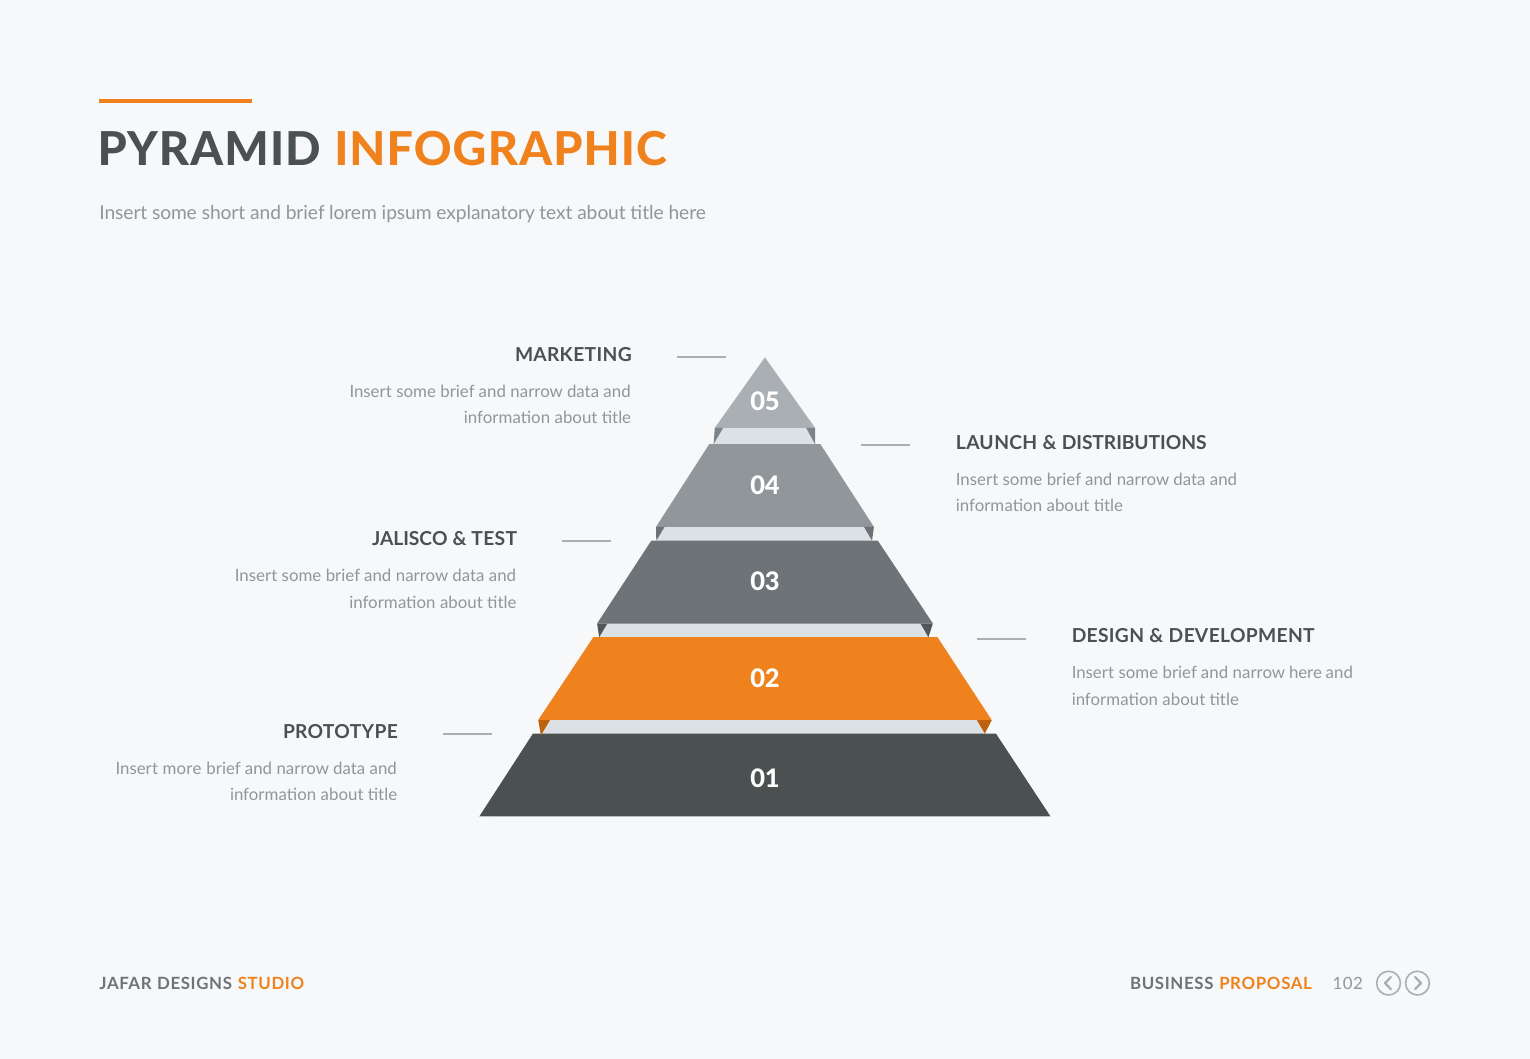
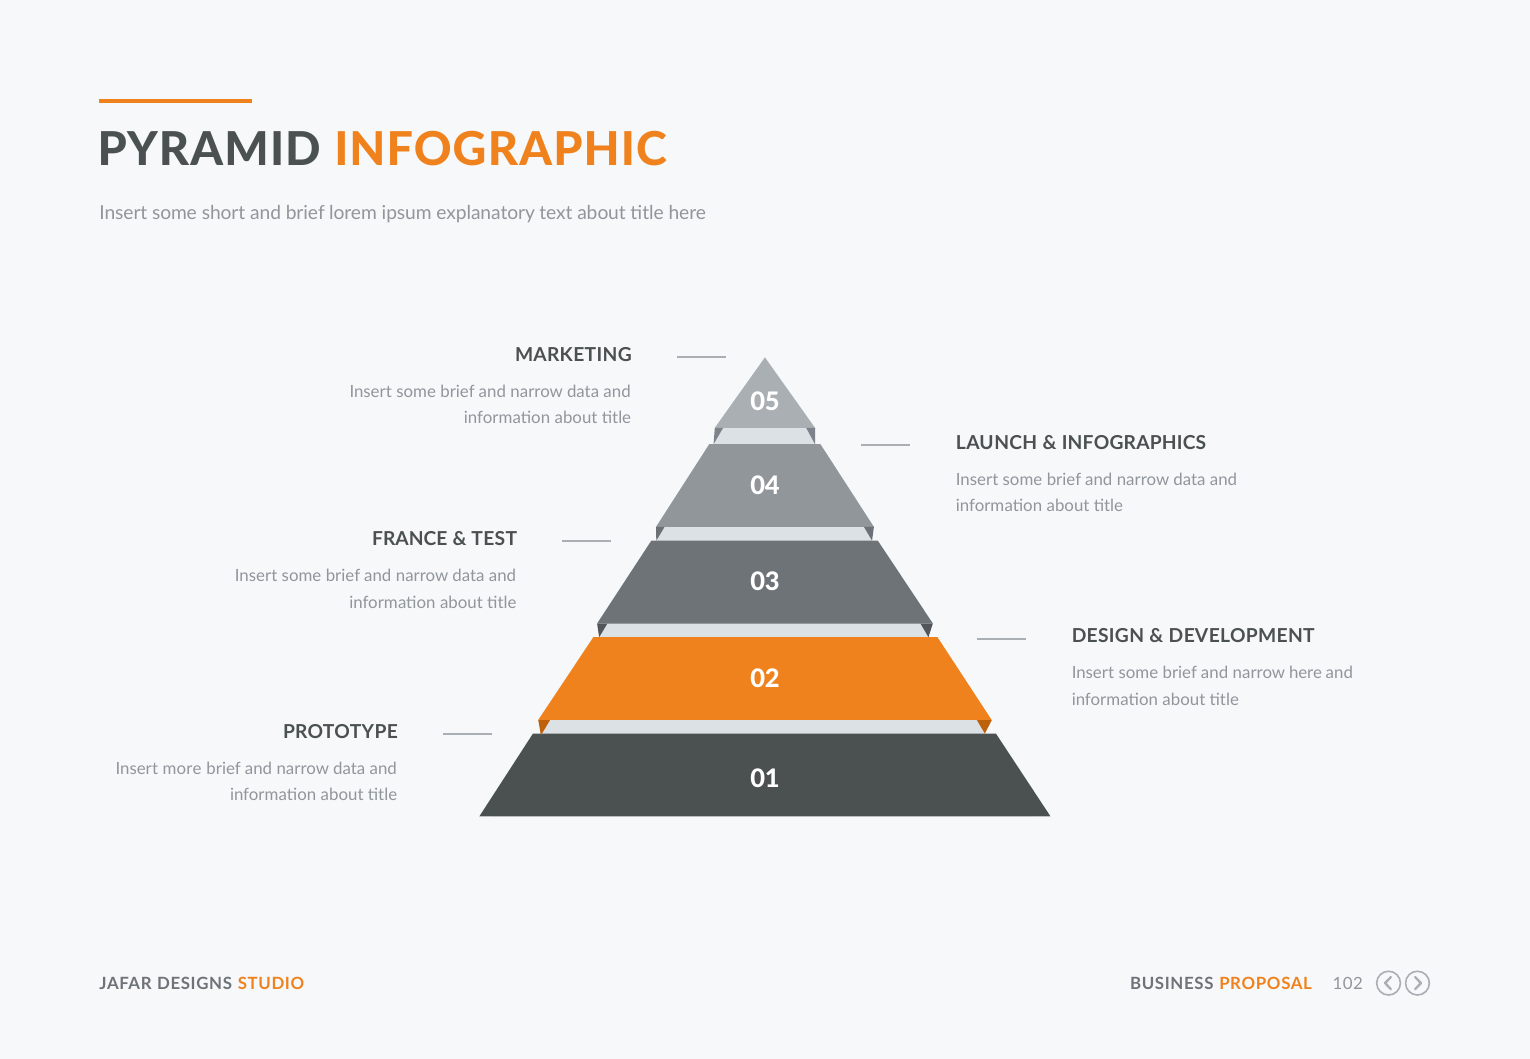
DISTRIBUTIONS: DISTRIBUTIONS -> INFOGRAPHICS
JALISCO: JALISCO -> FRANCE
